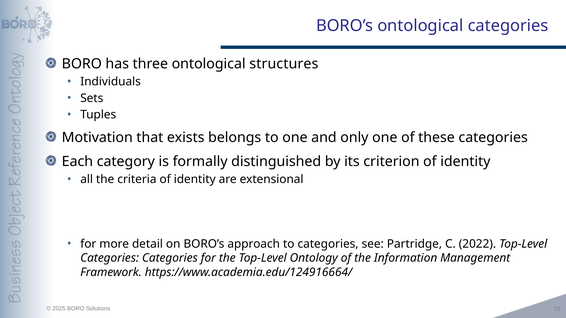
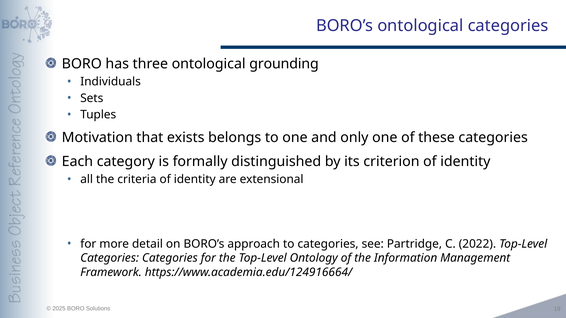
structures: structures -> grounding
